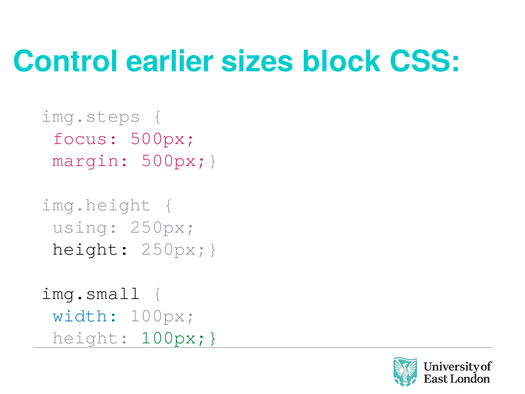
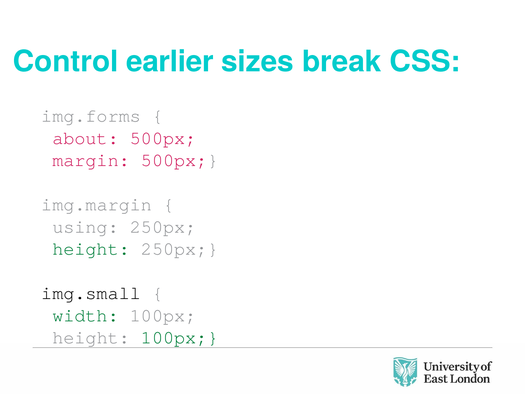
block: block -> break
img.steps: img.steps -> img.forms
focus: focus -> about
img.height: img.height -> img.margin
height at (91, 249) colour: black -> green
width colour: blue -> green
